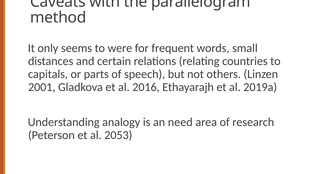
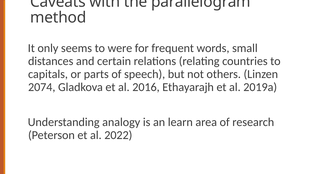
2001: 2001 -> 2074
need: need -> learn
2053: 2053 -> 2022
